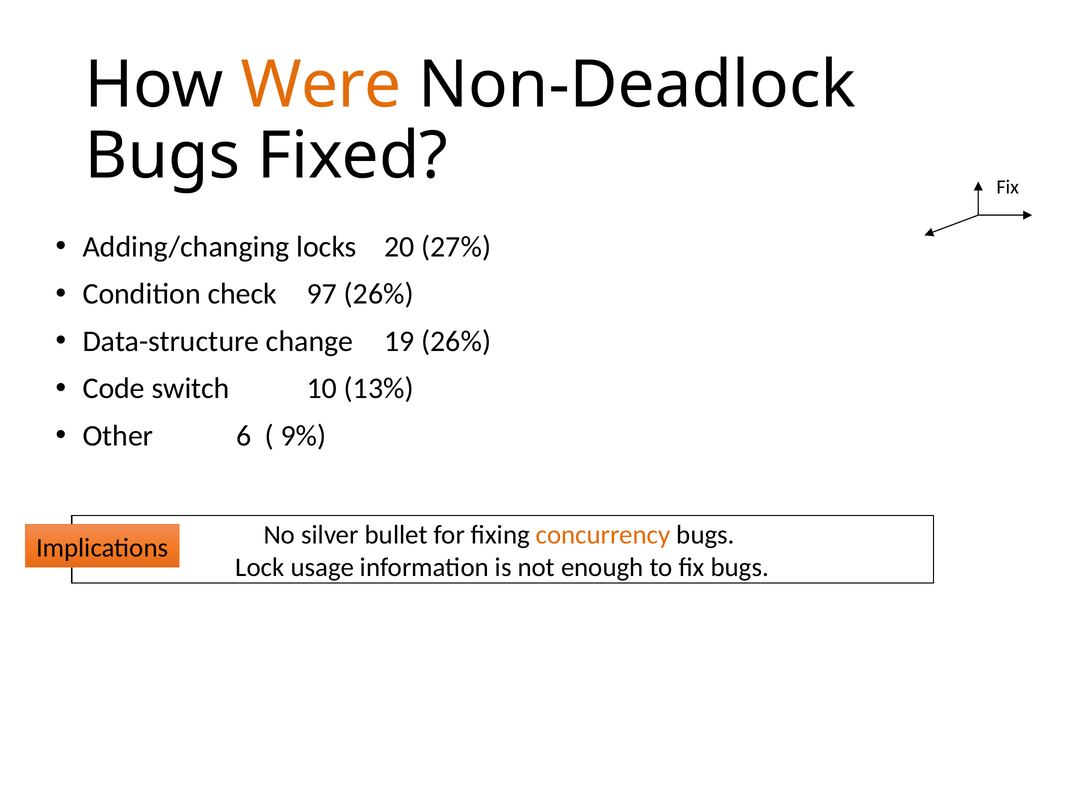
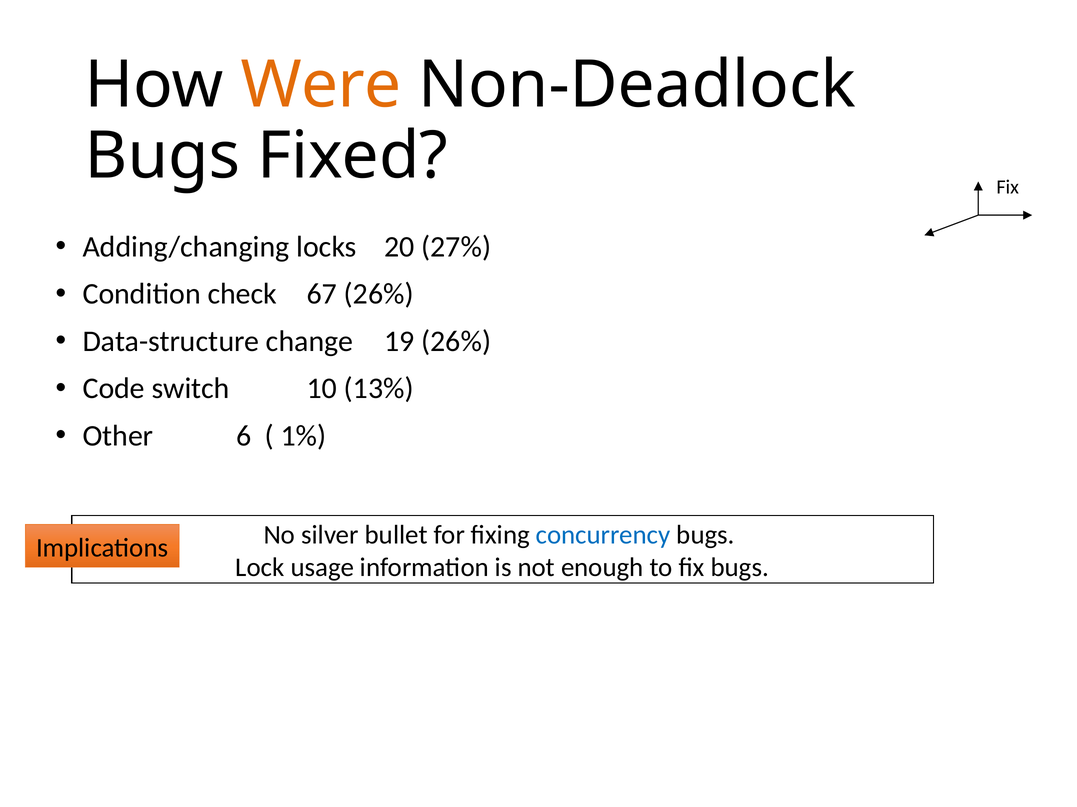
97: 97 -> 67
9%: 9% -> 1%
concurrency colour: orange -> blue
